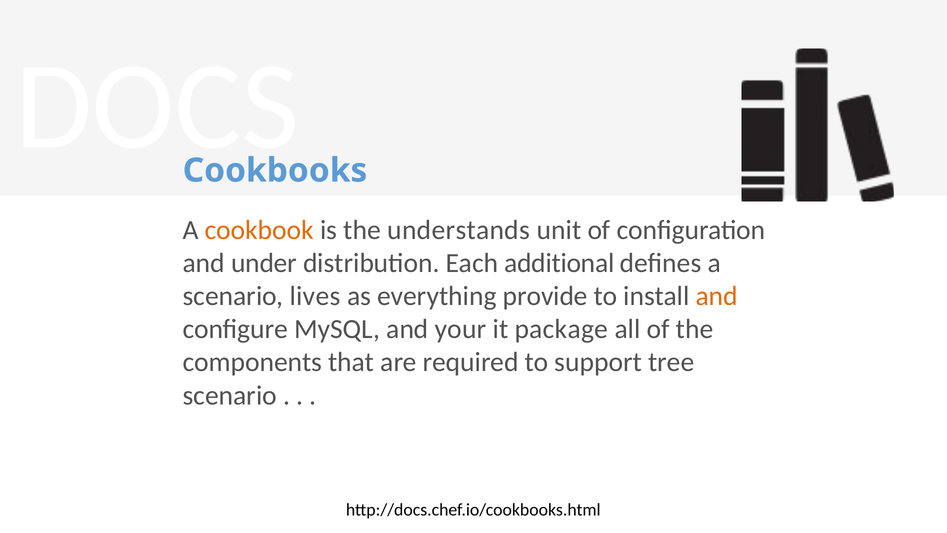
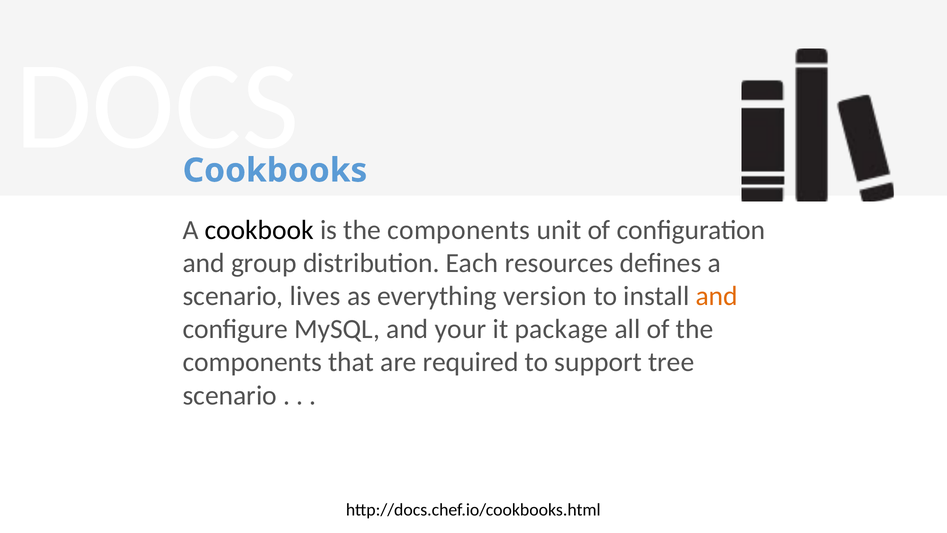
cookbook colour: orange -> black
is the understands: understands -> components
under: under -> group
additional: additional -> resources
provide: provide -> version
